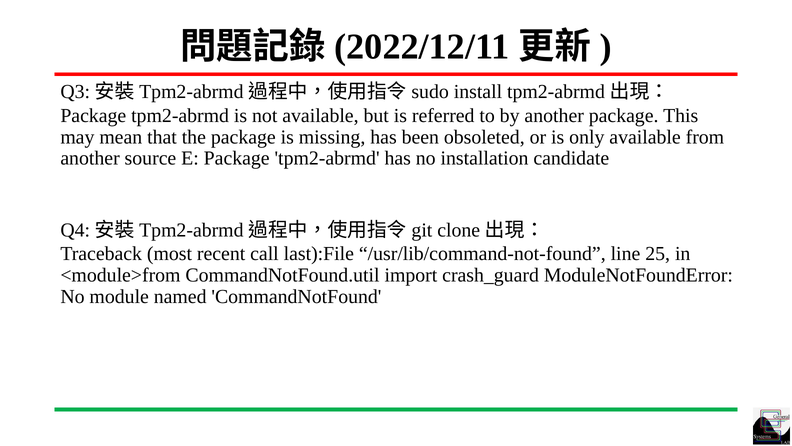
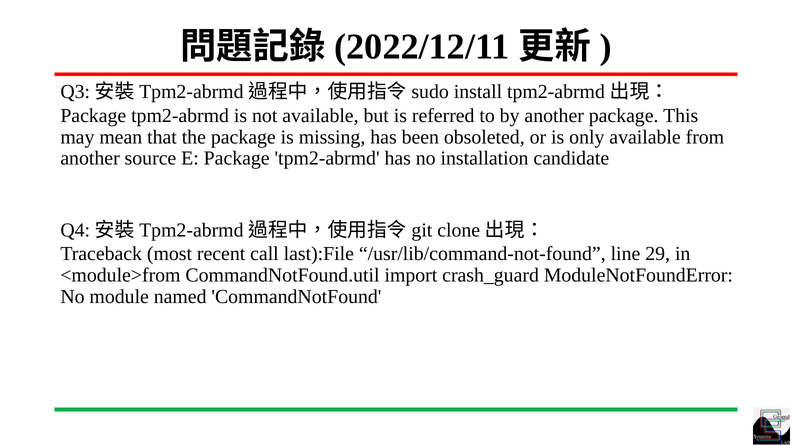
25: 25 -> 29
